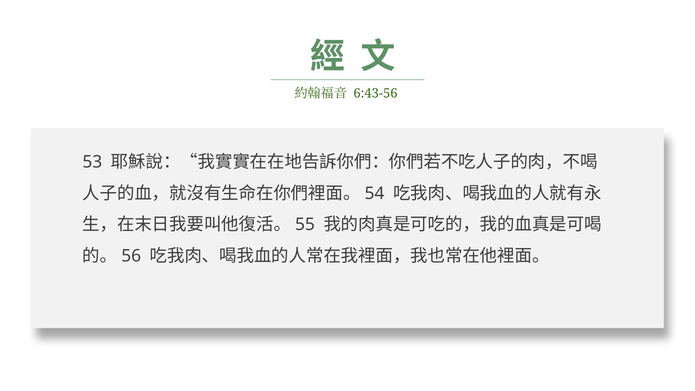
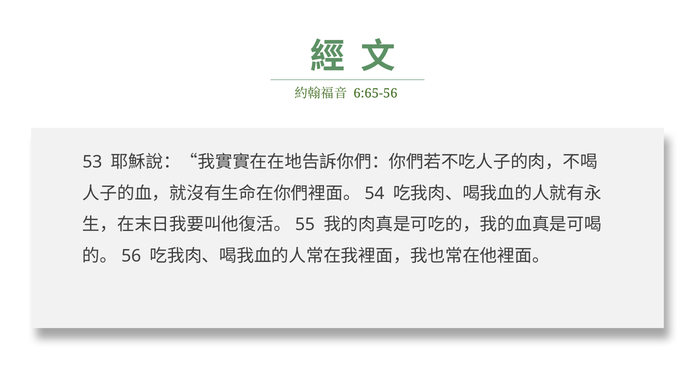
6:43-56: 6:43-56 -> 6:65-56
